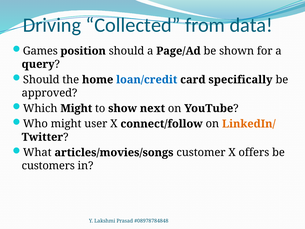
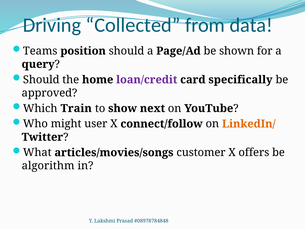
Games: Games -> Teams
loan/credit colour: blue -> purple
Which Might: Might -> Train
customers: customers -> algorithm
